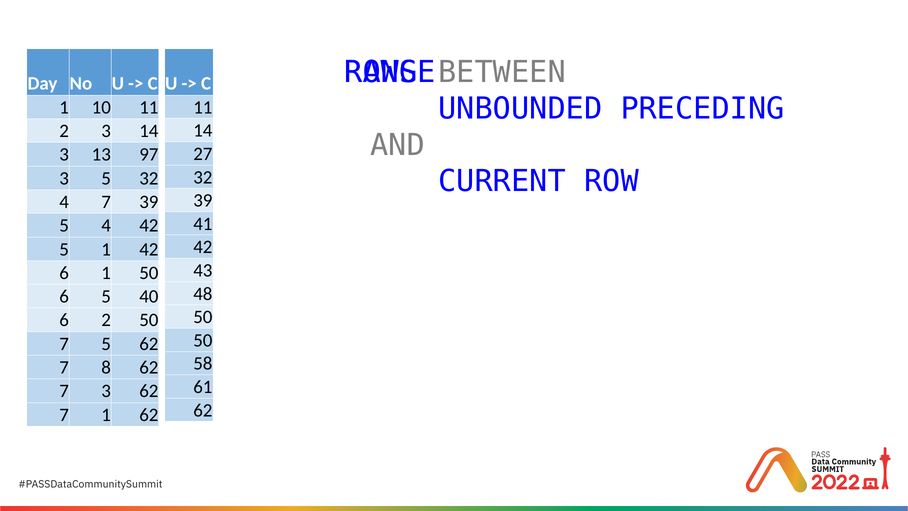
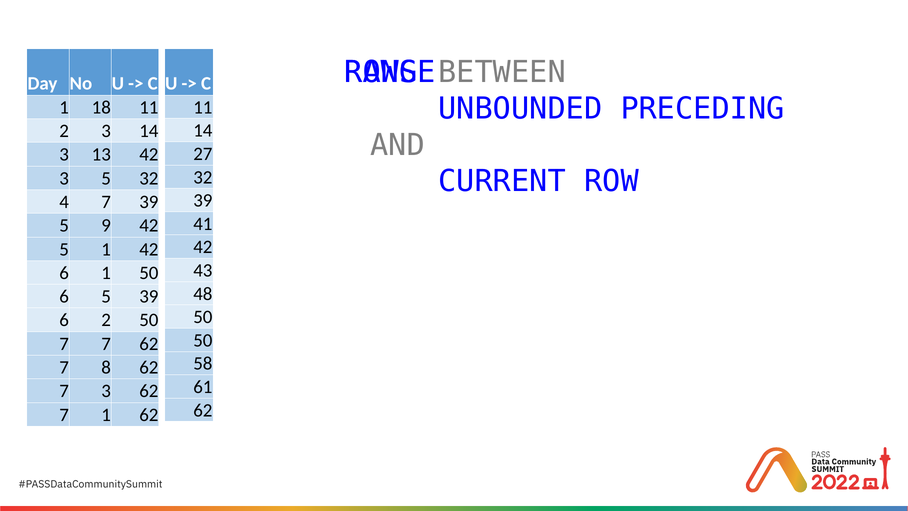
10: 10 -> 18
13 97: 97 -> 42
5 4: 4 -> 9
5 40: 40 -> 39
7 5: 5 -> 7
